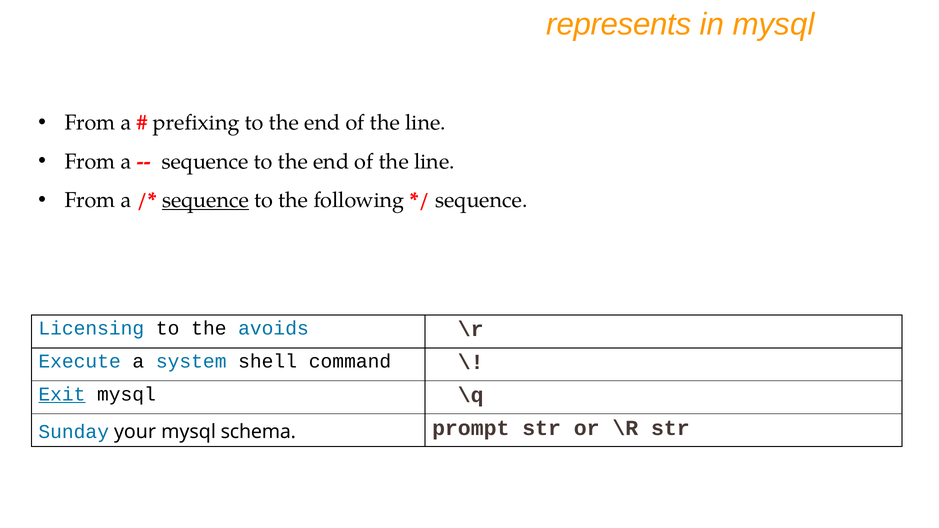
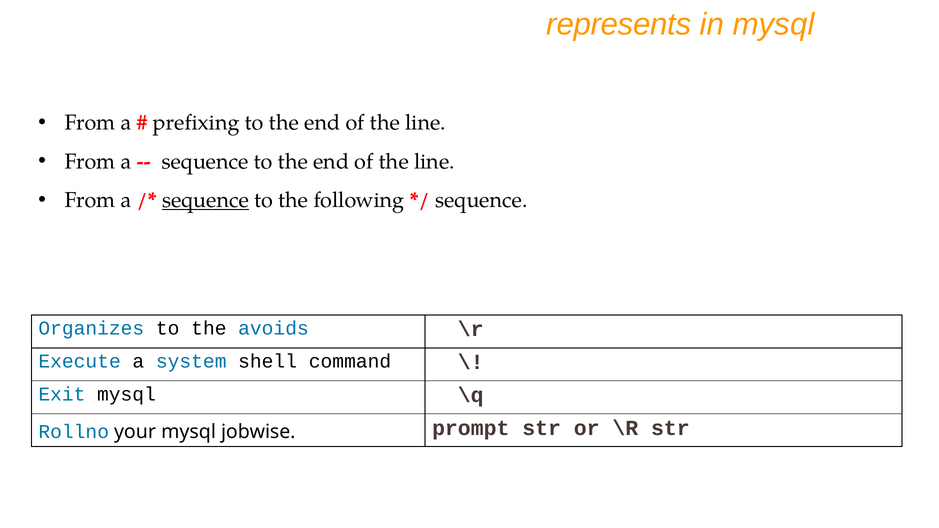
Licensing: Licensing -> Organizes
Exit underline: present -> none
Sunday: Sunday -> Rollno
schema: schema -> jobwise
